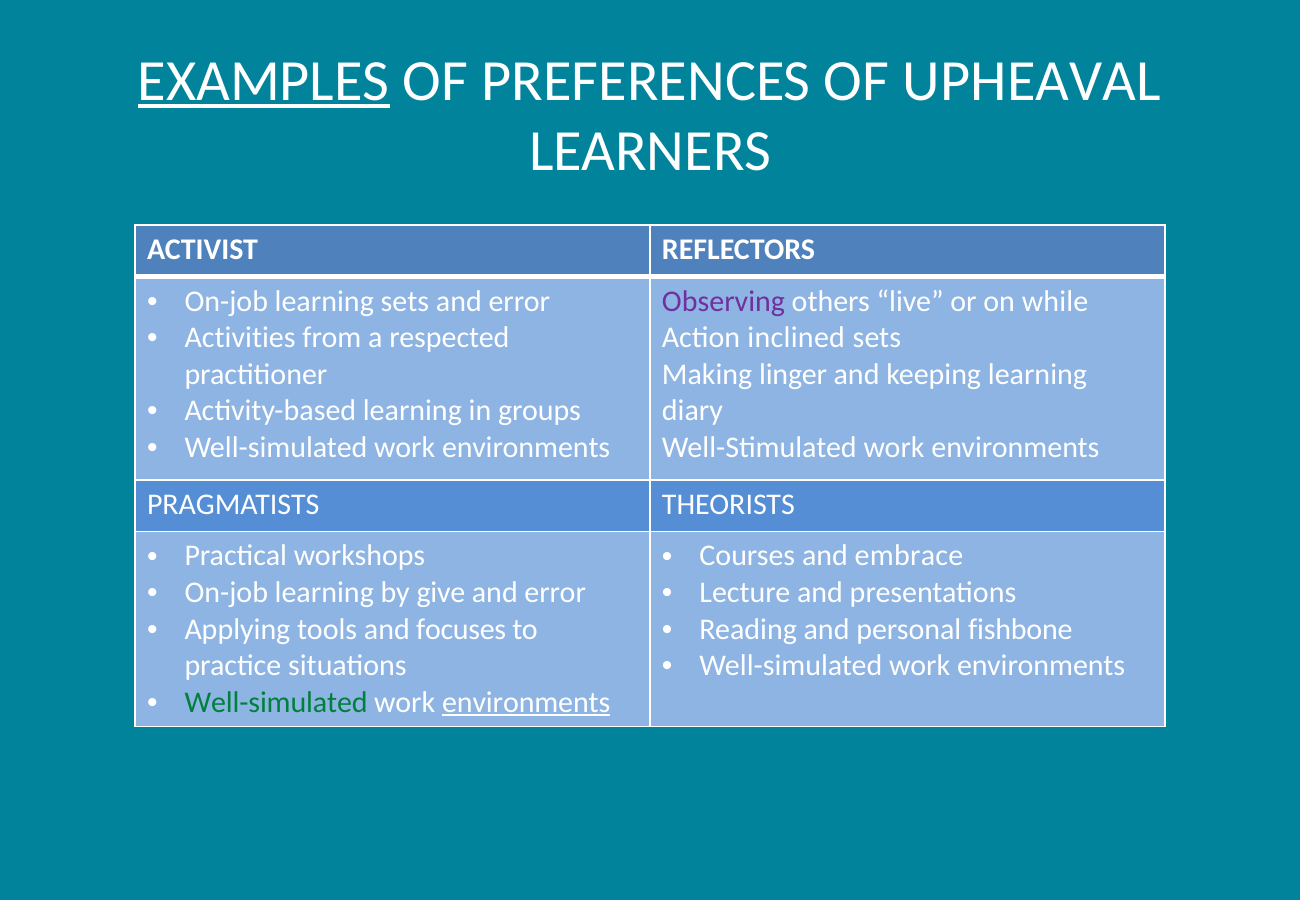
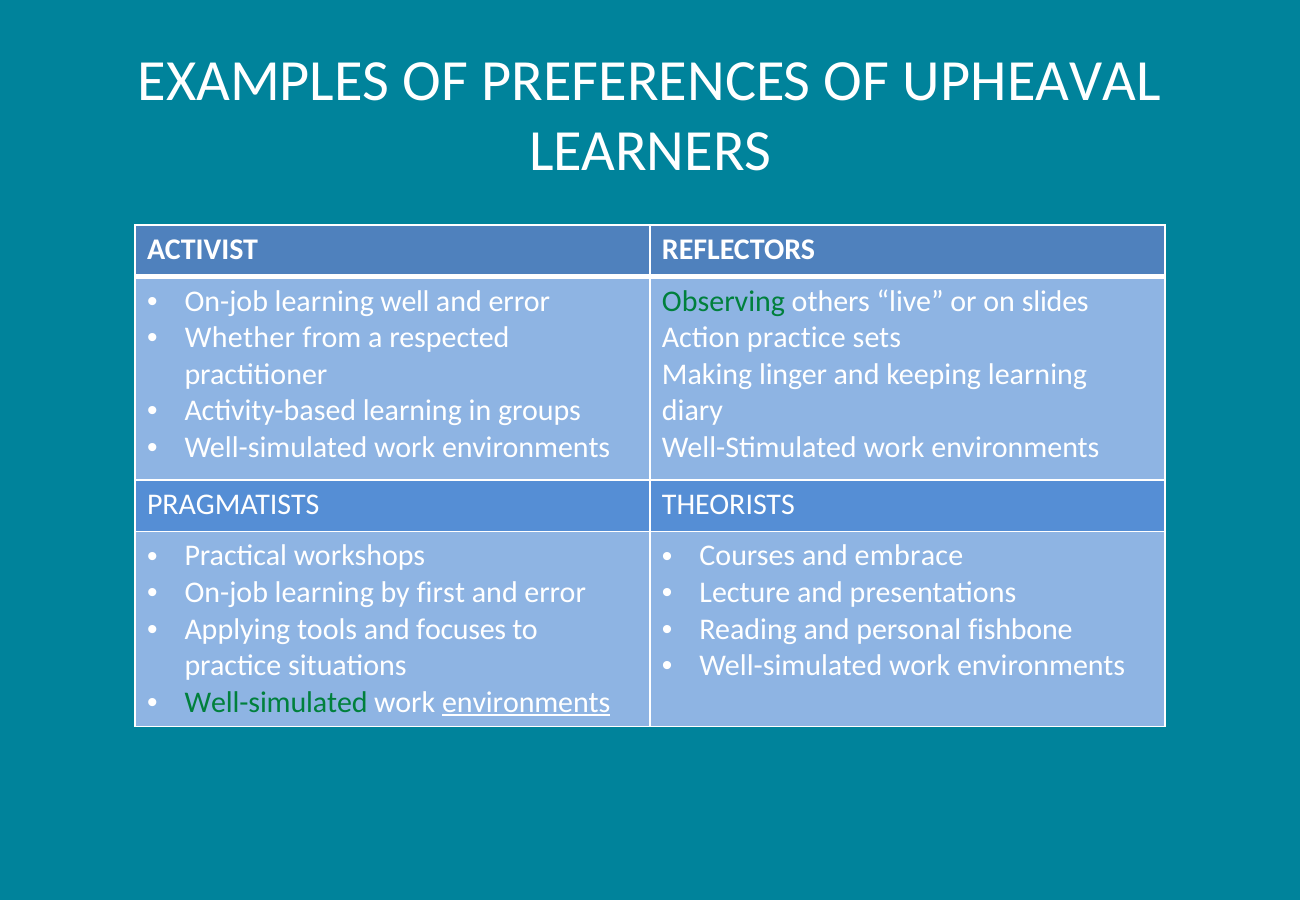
EXAMPLES underline: present -> none
learning sets: sets -> well
Observing colour: purple -> green
while: while -> slides
Activities: Activities -> Whether
Action inclined: inclined -> practice
give: give -> first
